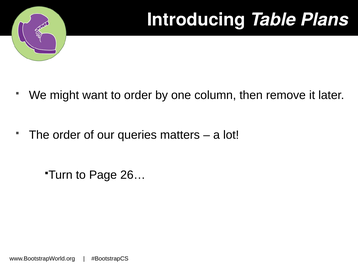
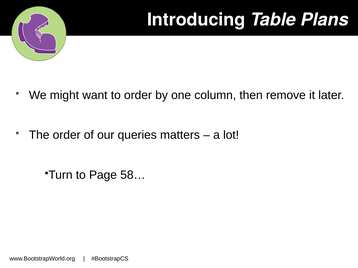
26…: 26… -> 58…
